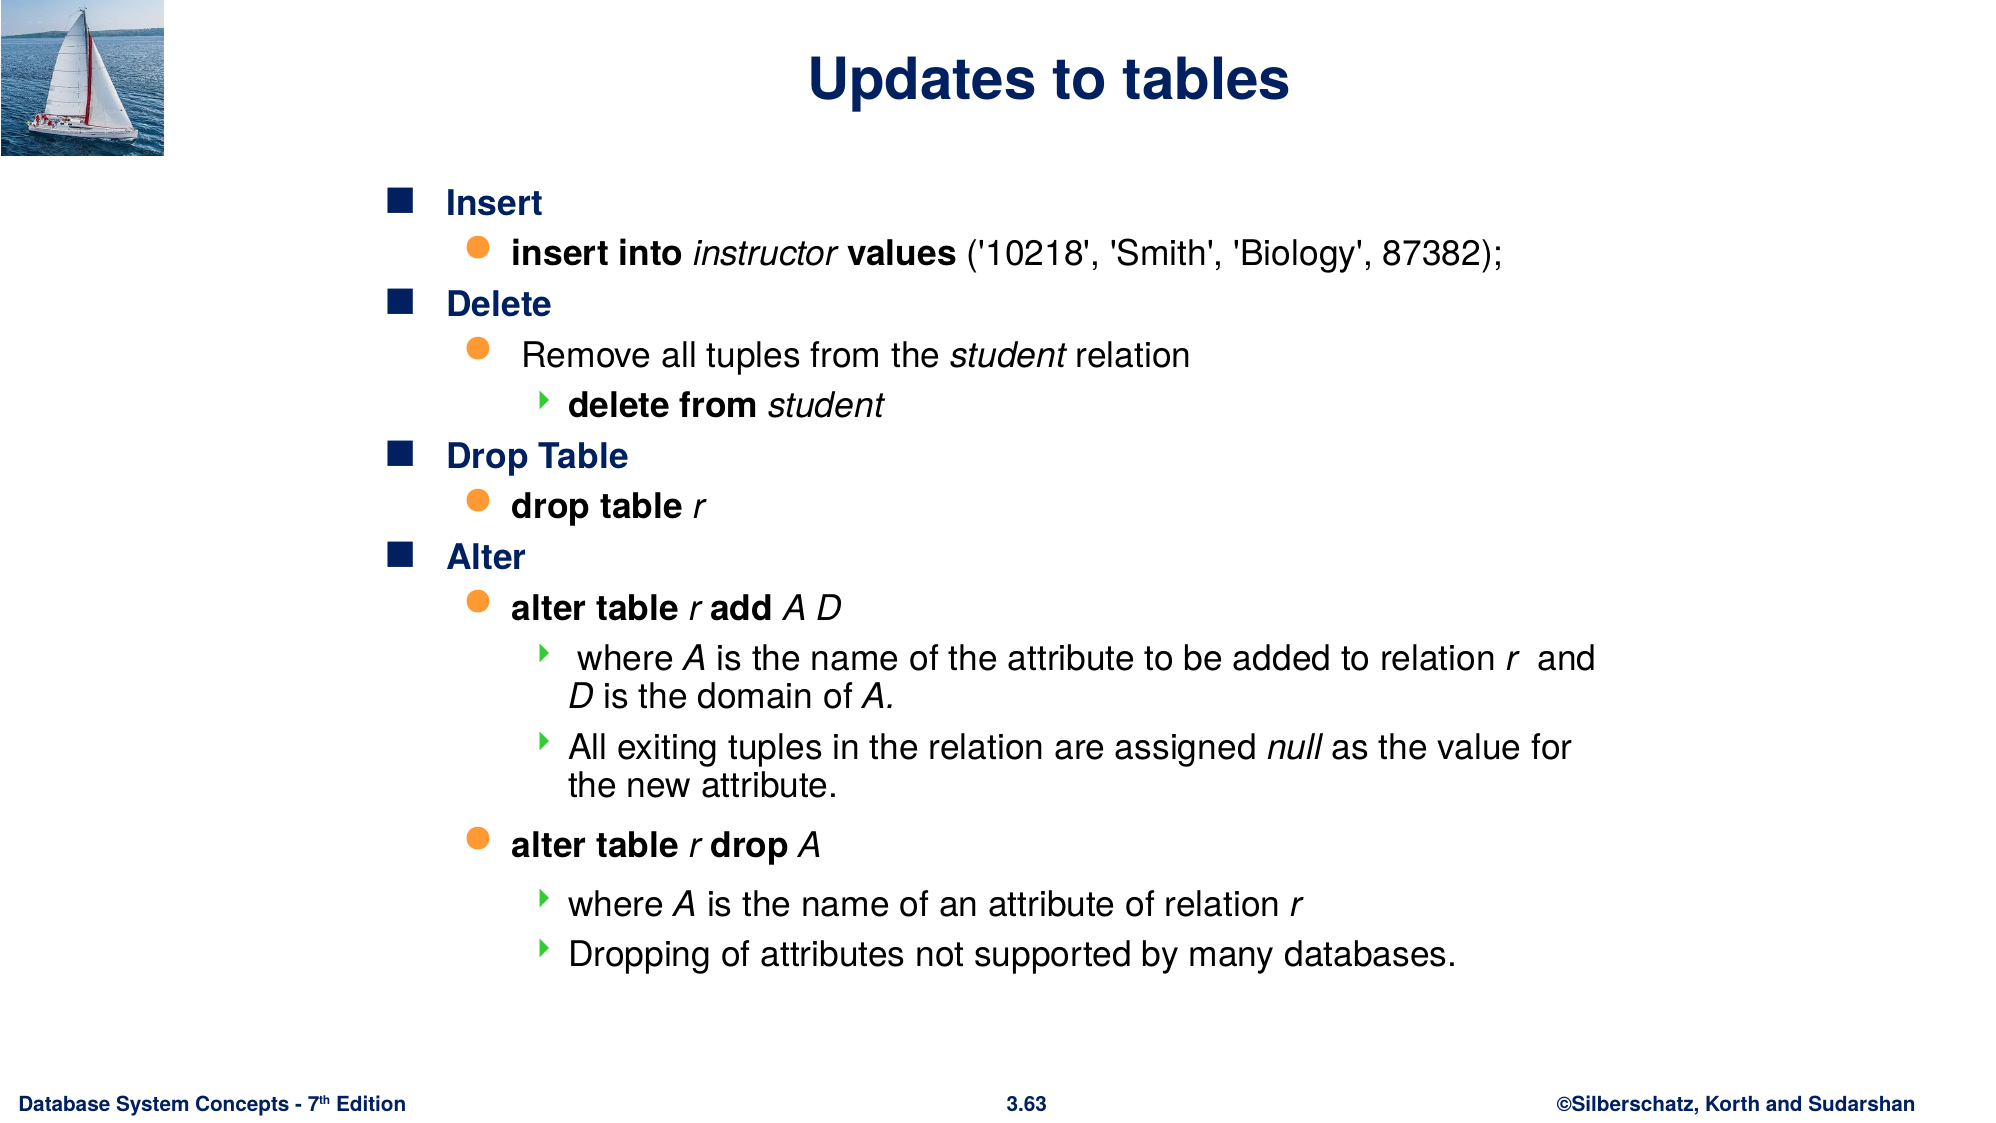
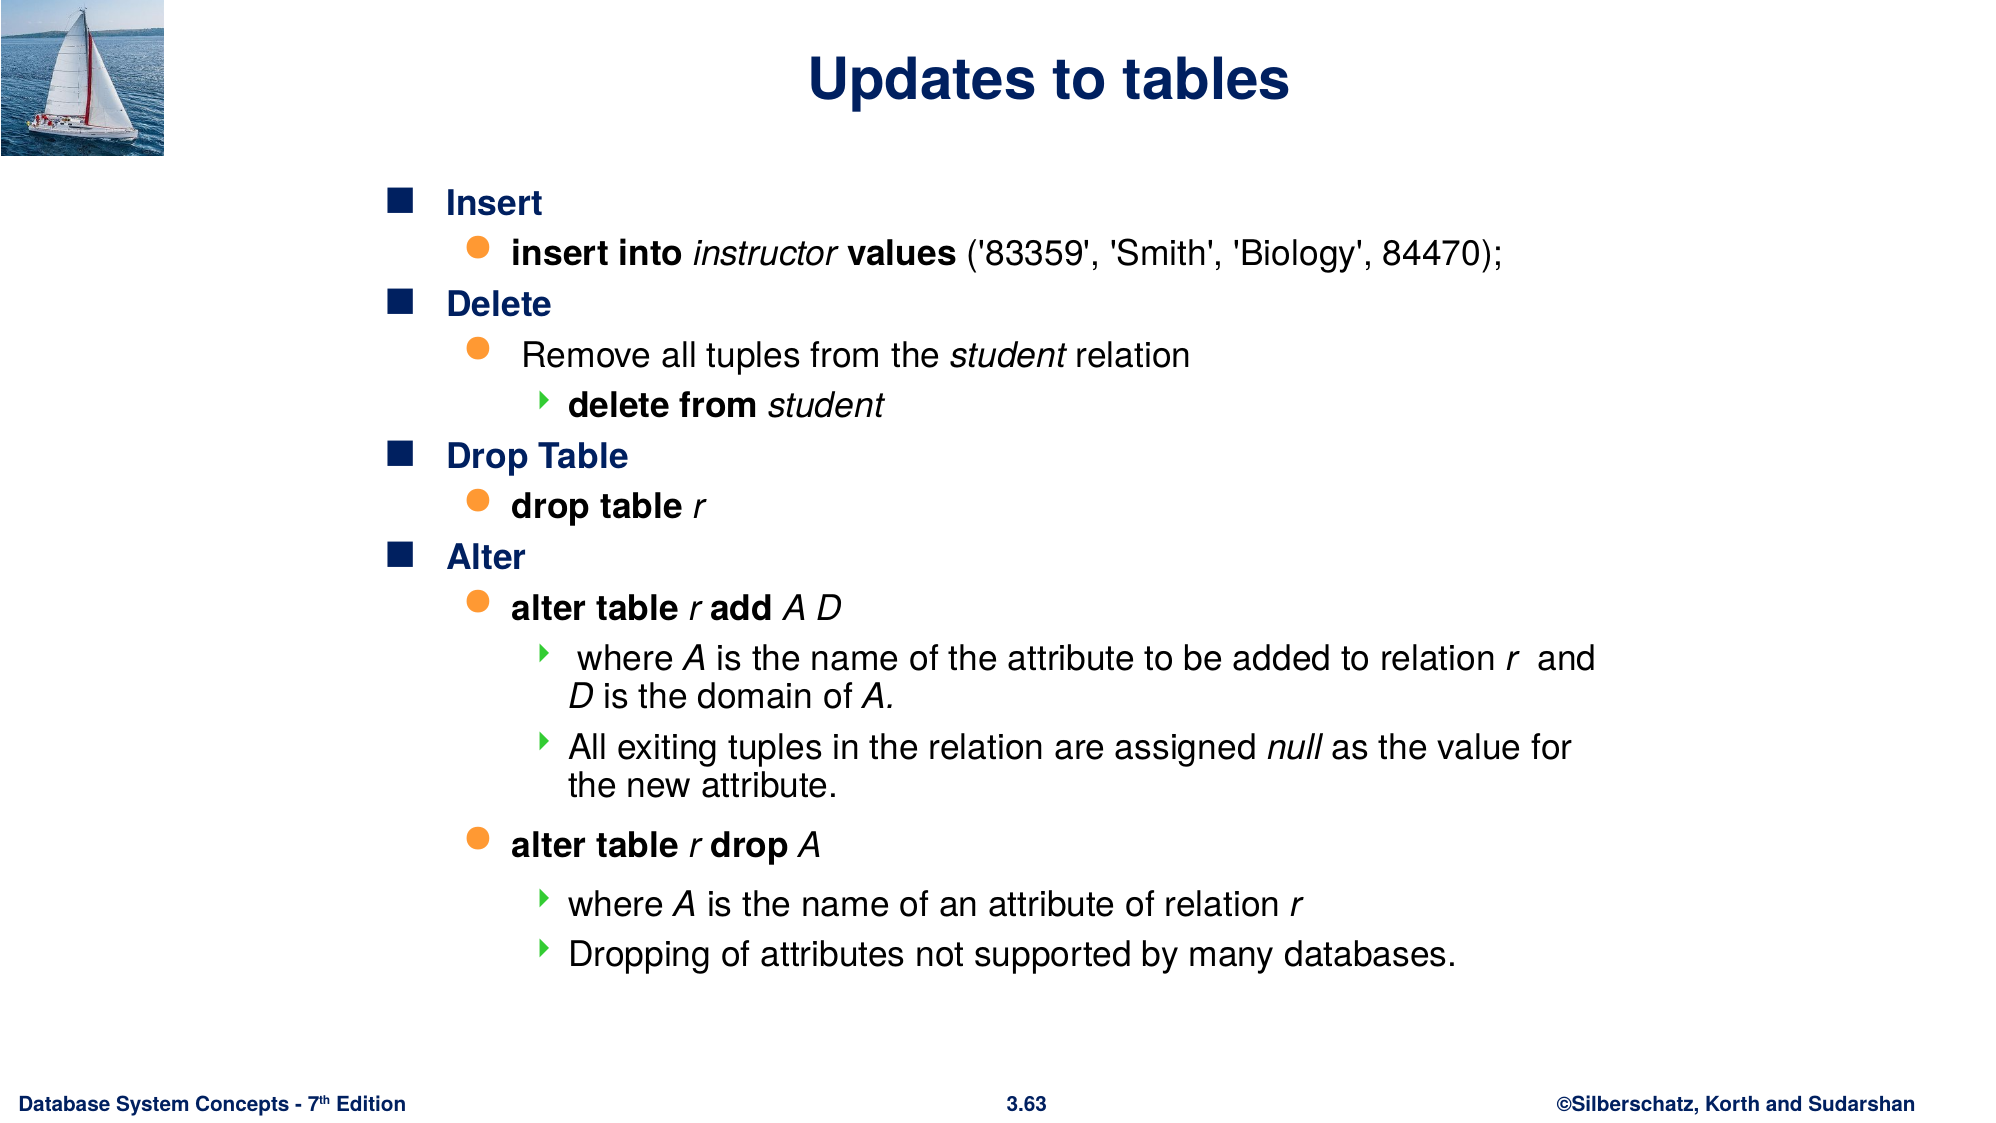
10218: 10218 -> 83359
87382: 87382 -> 84470
